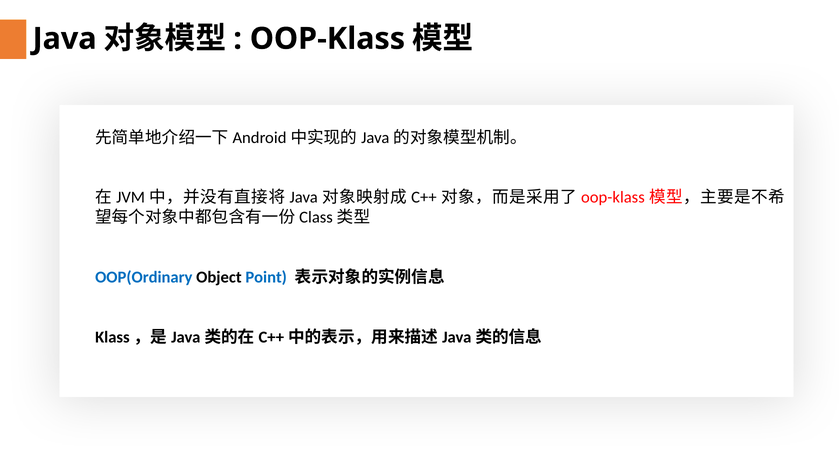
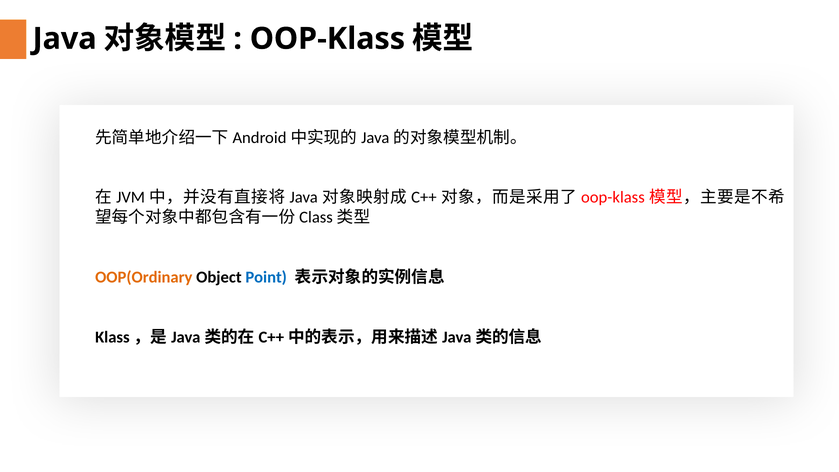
OOP(Ordinary colour: blue -> orange
